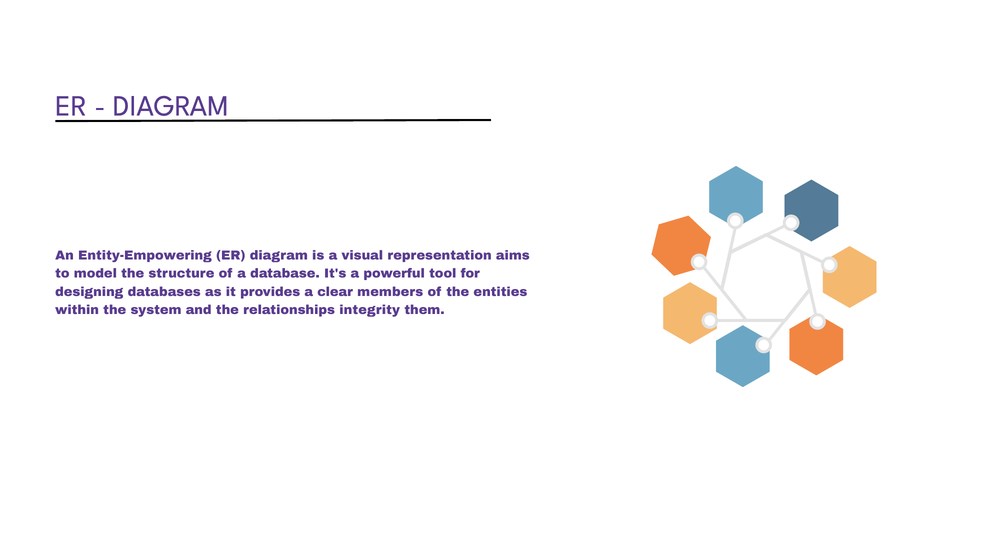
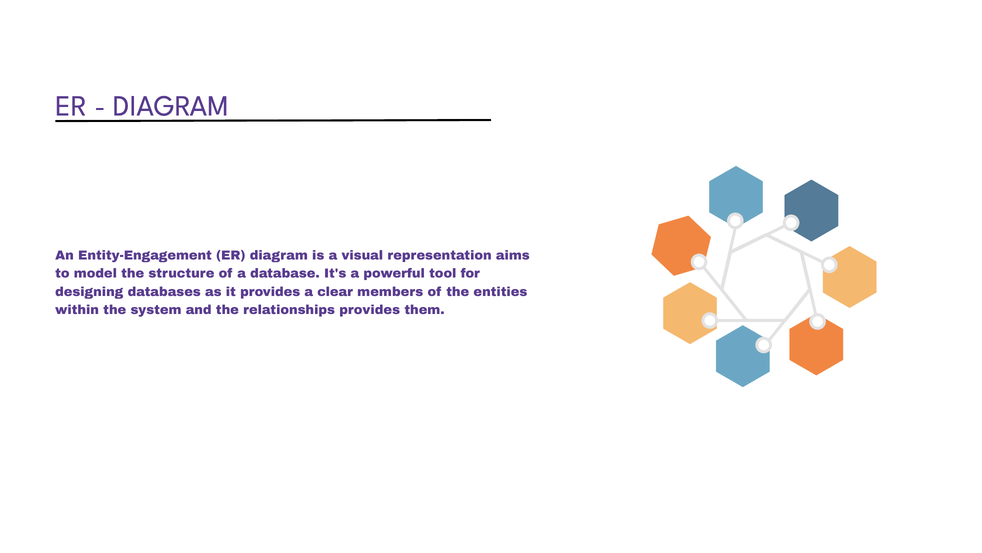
Entity-Empowering: Entity-Empowering -> Entity-Engagement
relationships integrity: integrity -> provides
